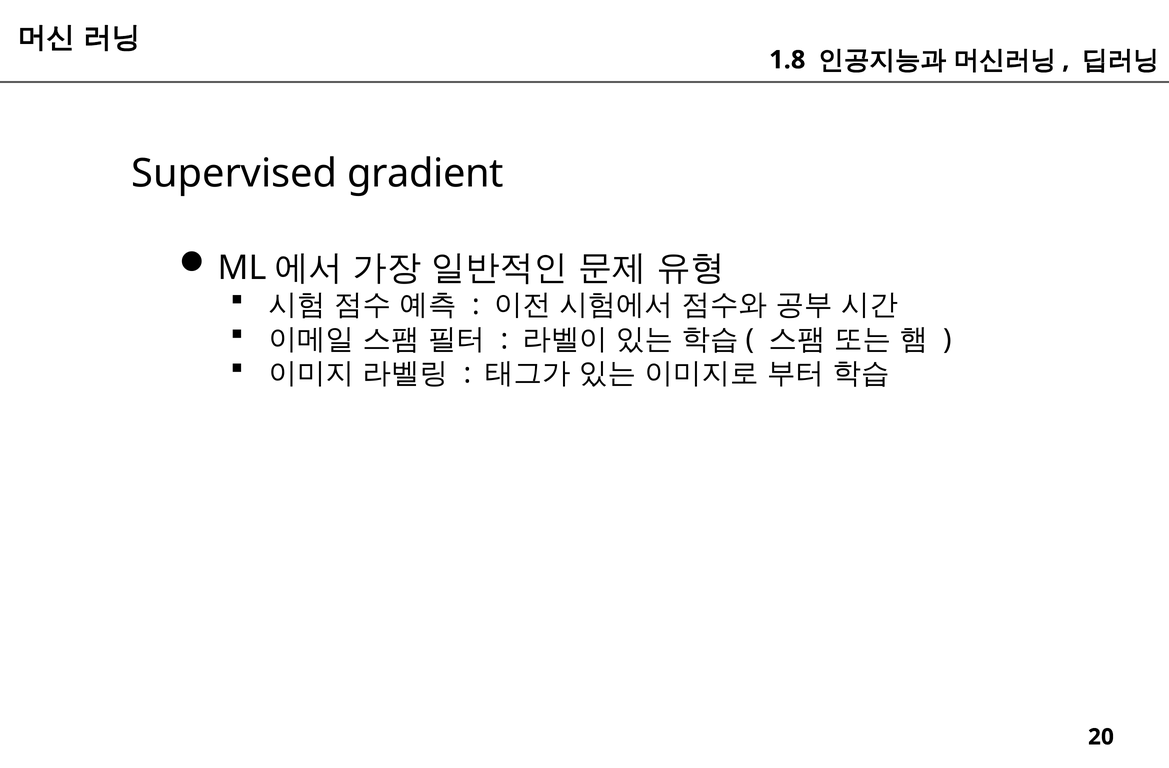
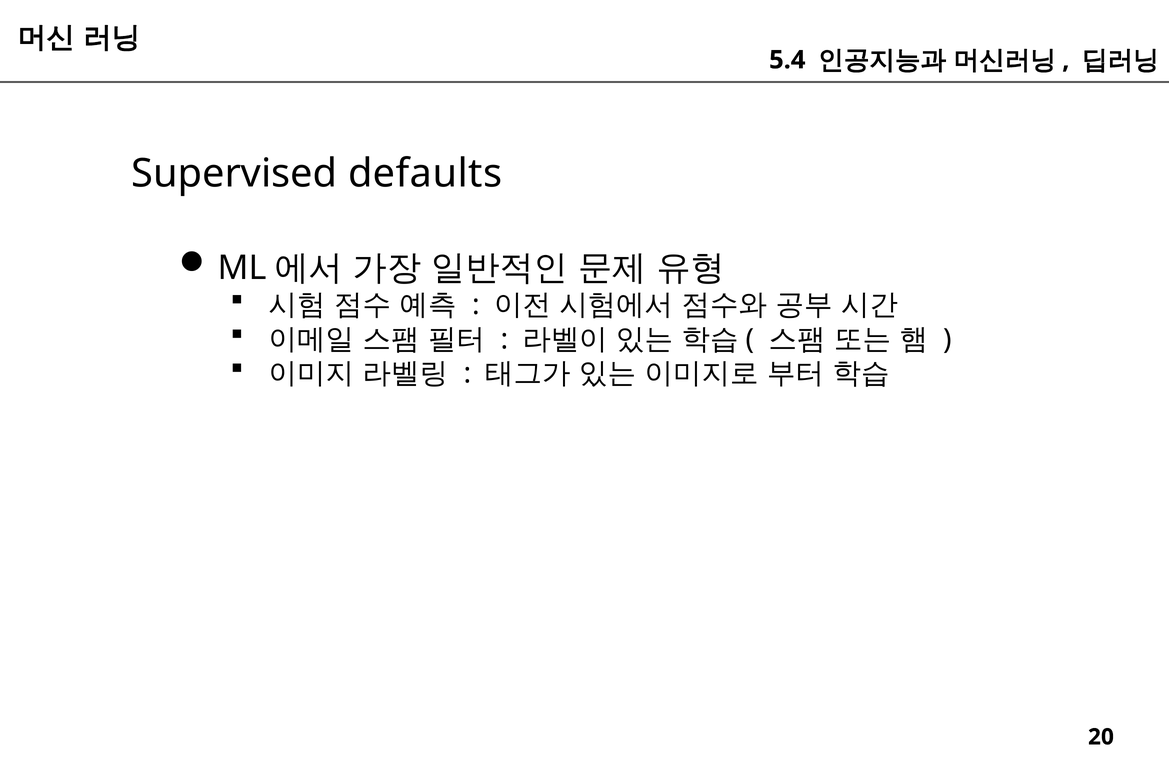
1.8: 1.8 -> 5.4
gradient: gradient -> defaults
